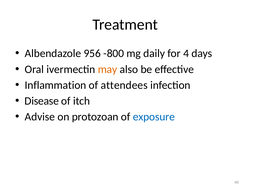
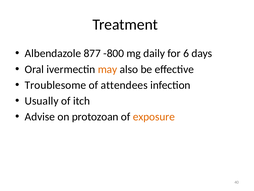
956: 956 -> 877
4: 4 -> 6
Inflammation: Inflammation -> Troublesome
Disease: Disease -> Usually
exposure colour: blue -> orange
